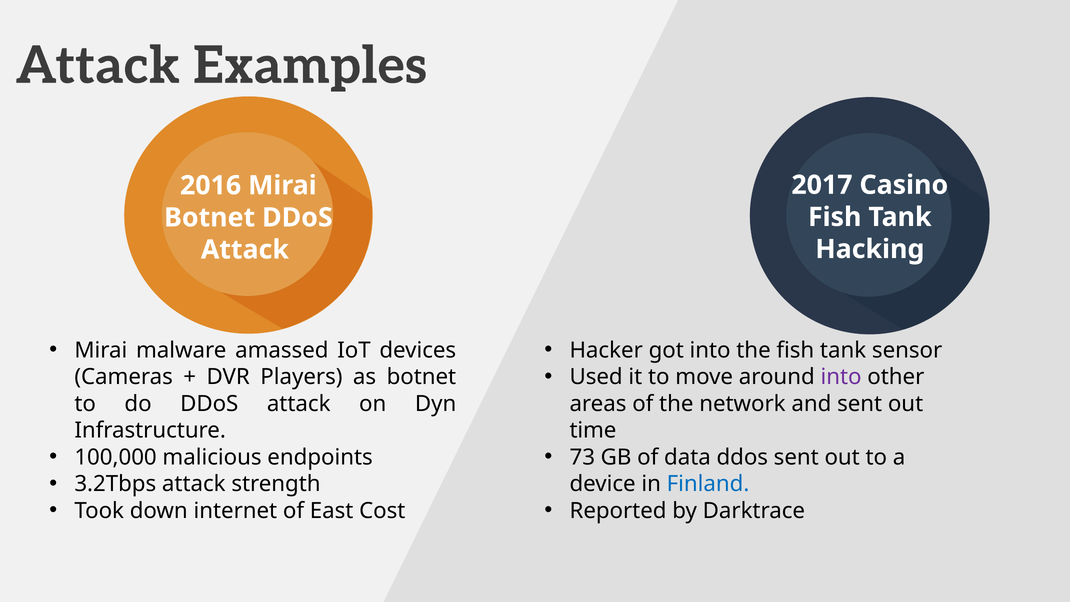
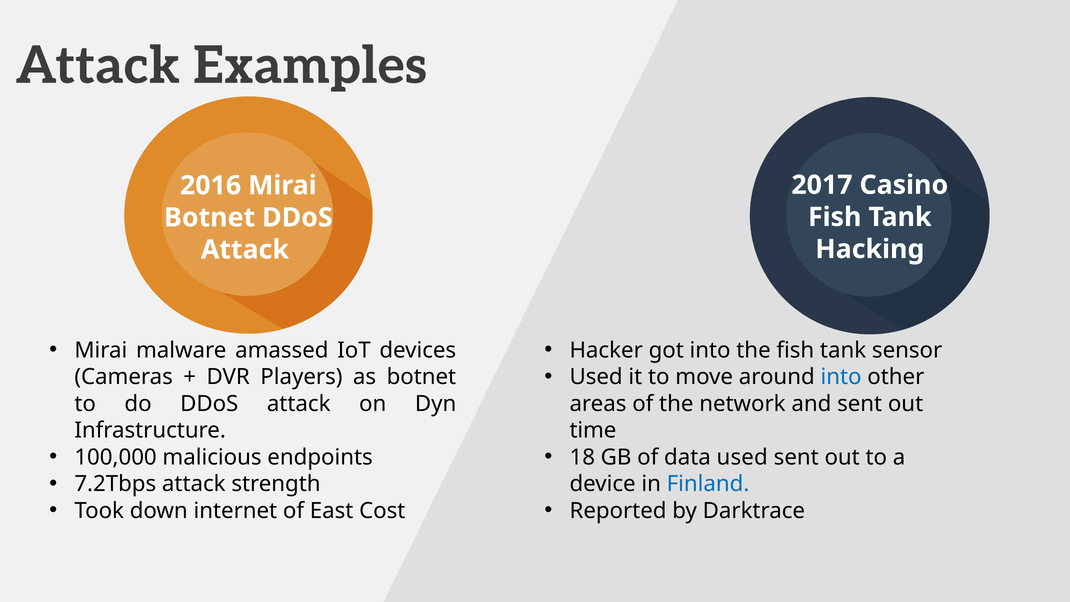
into at (841, 377) colour: purple -> blue
73: 73 -> 18
data ddos: ddos -> used
3.2Tbps: 3.2Tbps -> 7.2Tbps
